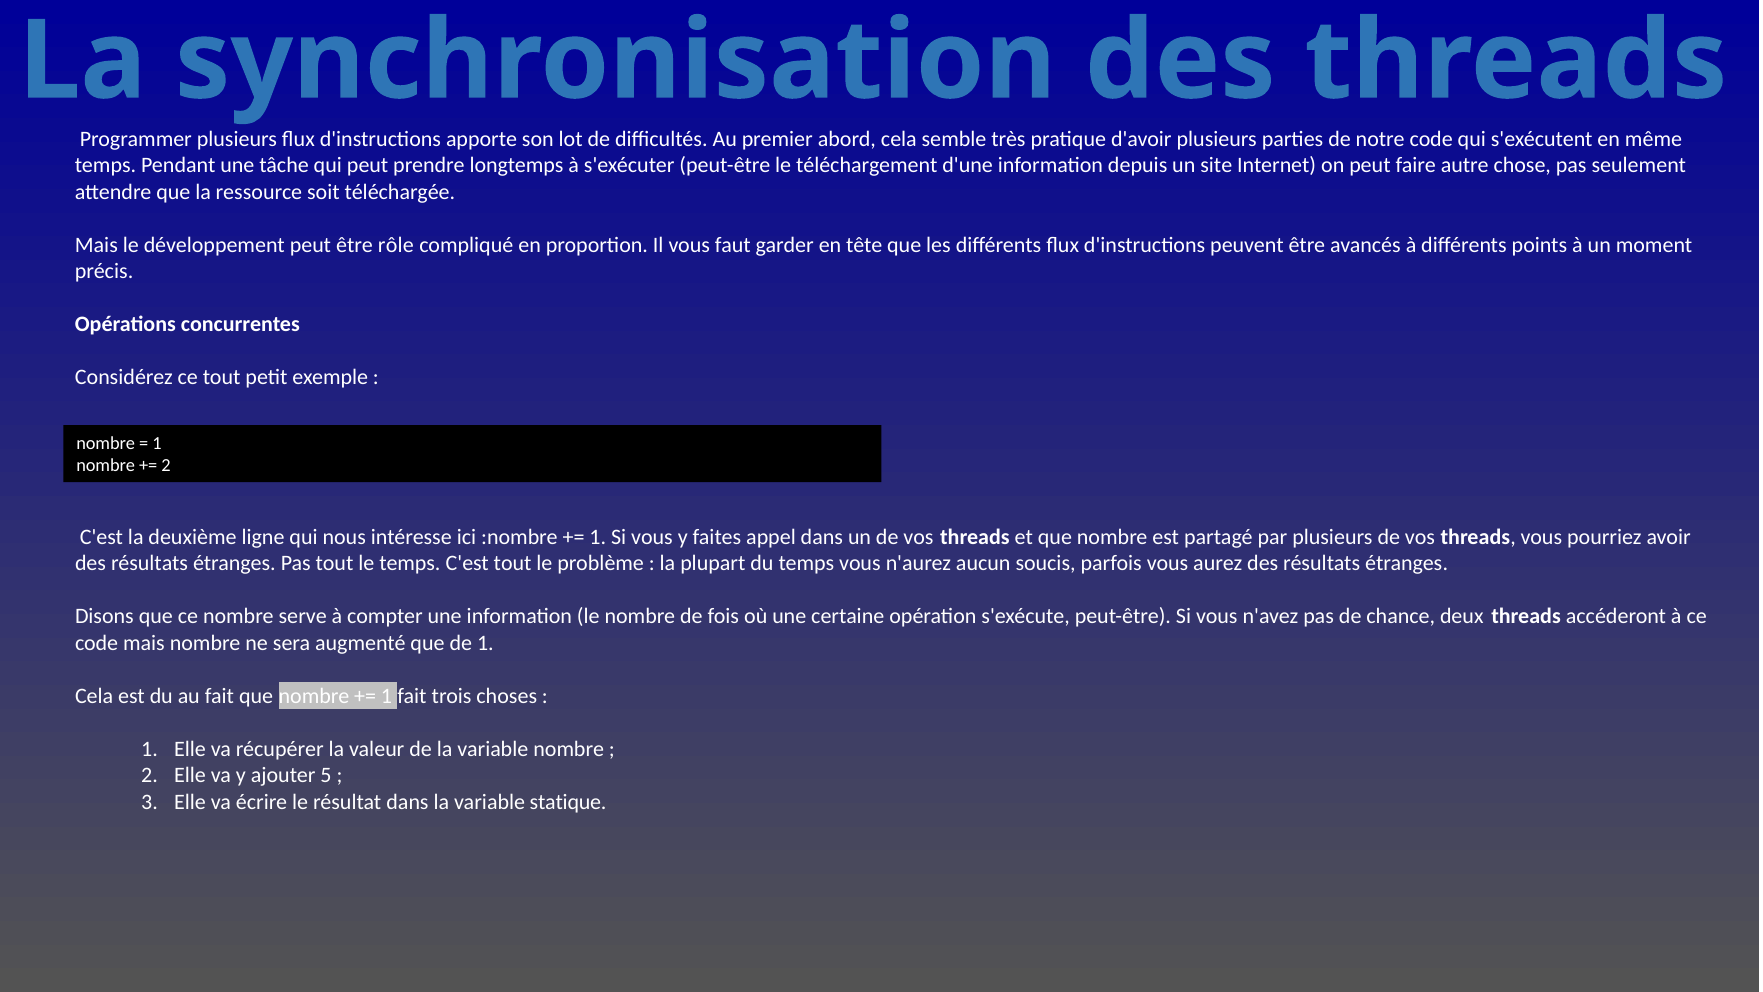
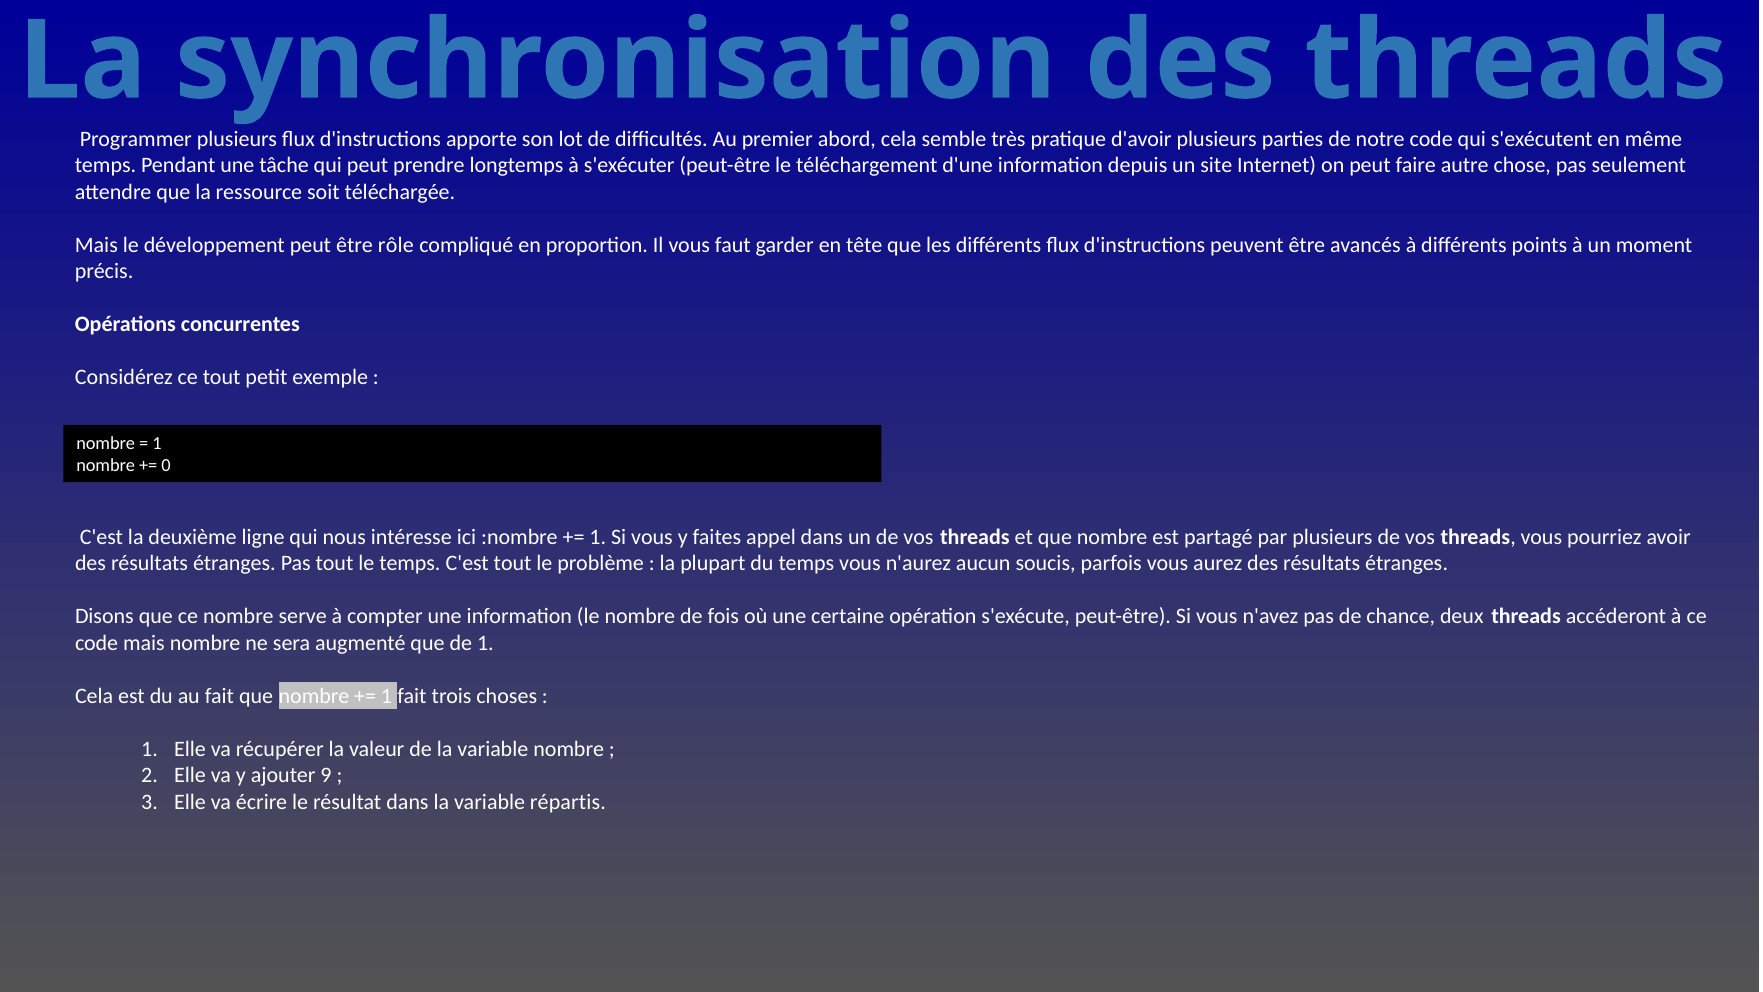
2 at (166, 466): 2 -> 0
5: 5 -> 9
statique: statique -> répartis
